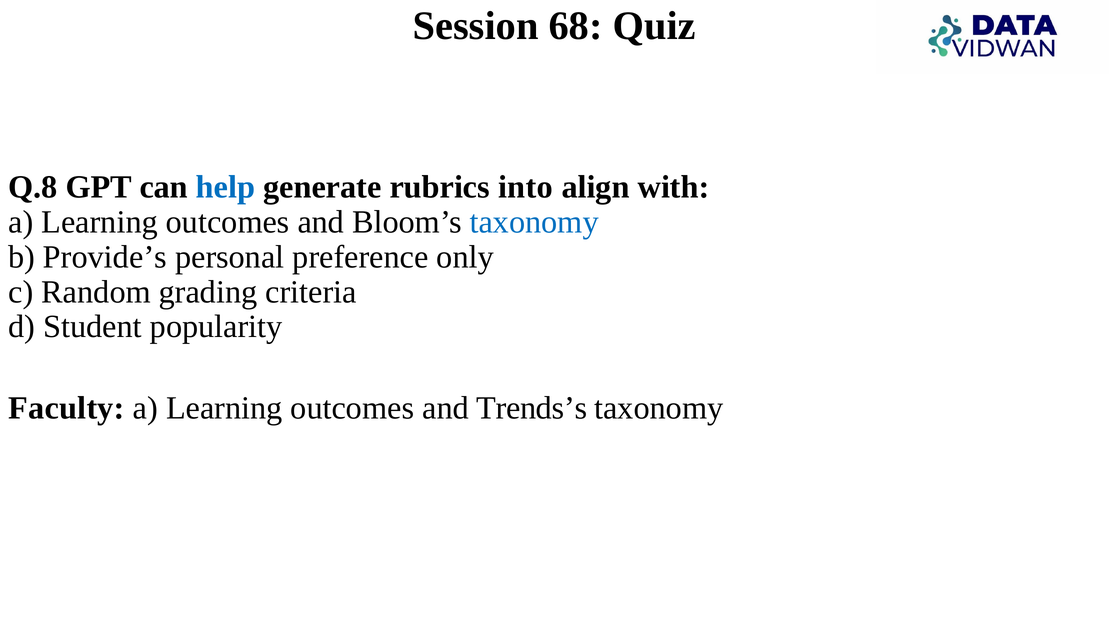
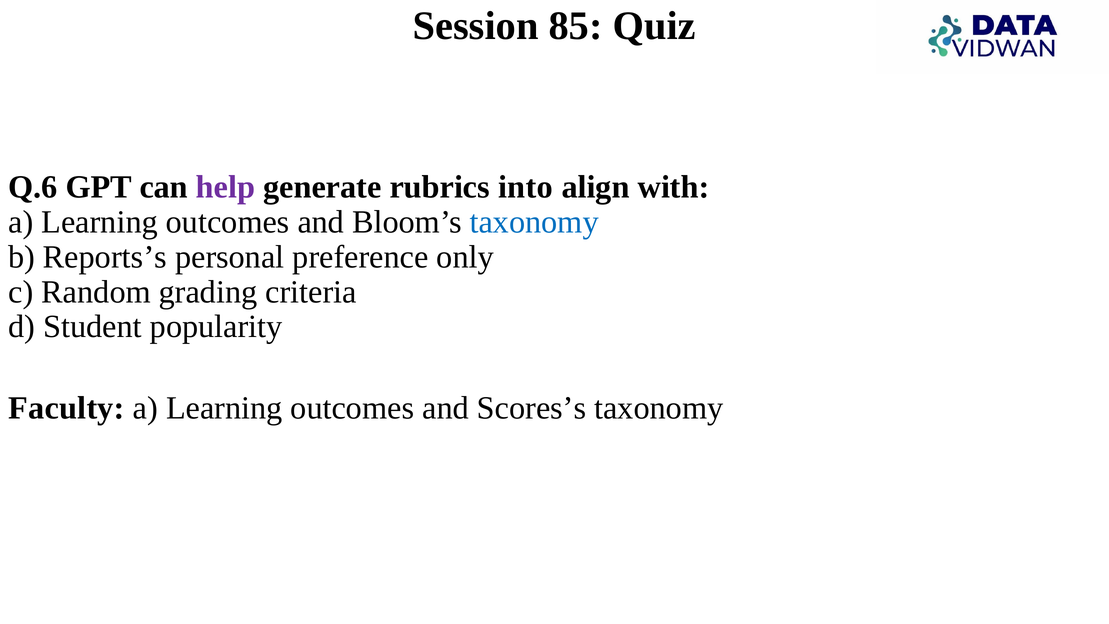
68: 68 -> 85
Q.8: Q.8 -> Q.6
help colour: blue -> purple
Provide’s: Provide’s -> Reports’s
Trends’s: Trends’s -> Scores’s
